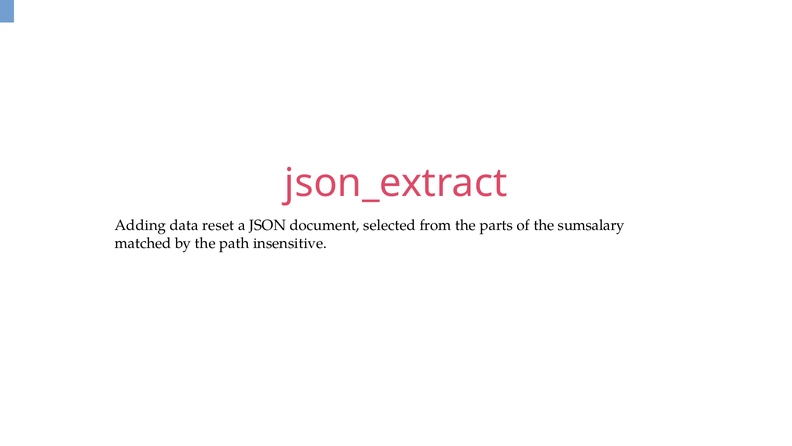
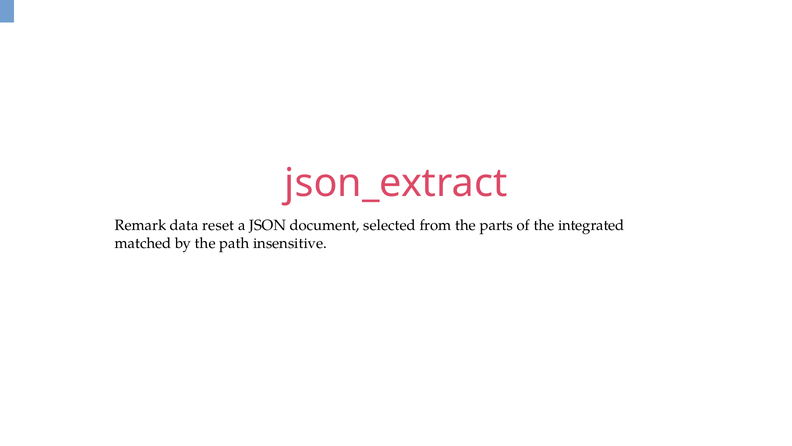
Adding: Adding -> Remark
sumsalary: sumsalary -> integrated
